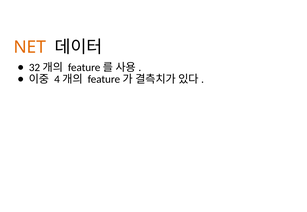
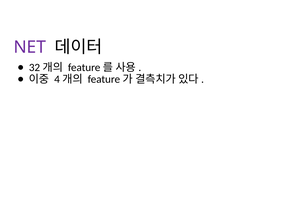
NET colour: orange -> purple
